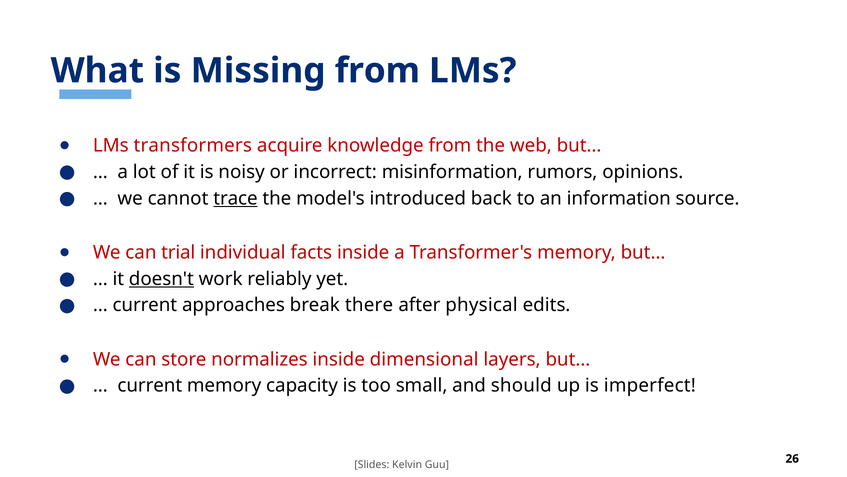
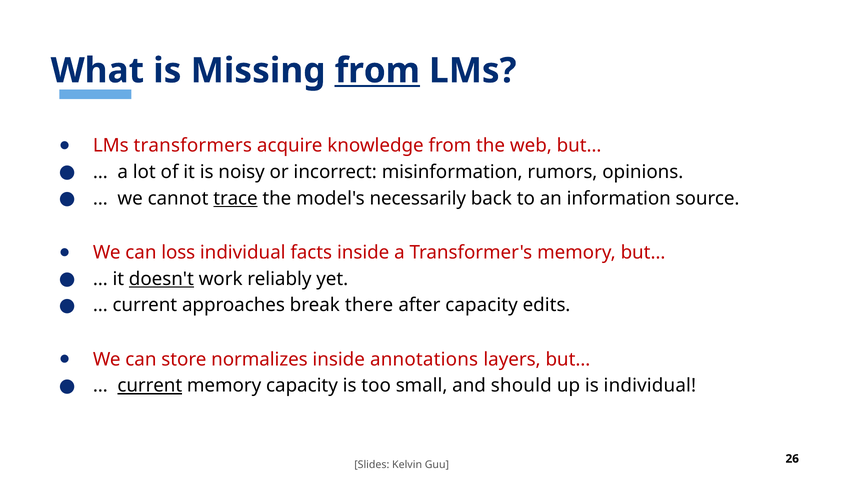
from at (377, 71) underline: none -> present
introduced: introduced -> necessarily
trial: trial -> loss
after physical: physical -> capacity
dimensional: dimensional -> annotations
current at (150, 385) underline: none -> present
is imperfect: imperfect -> individual
